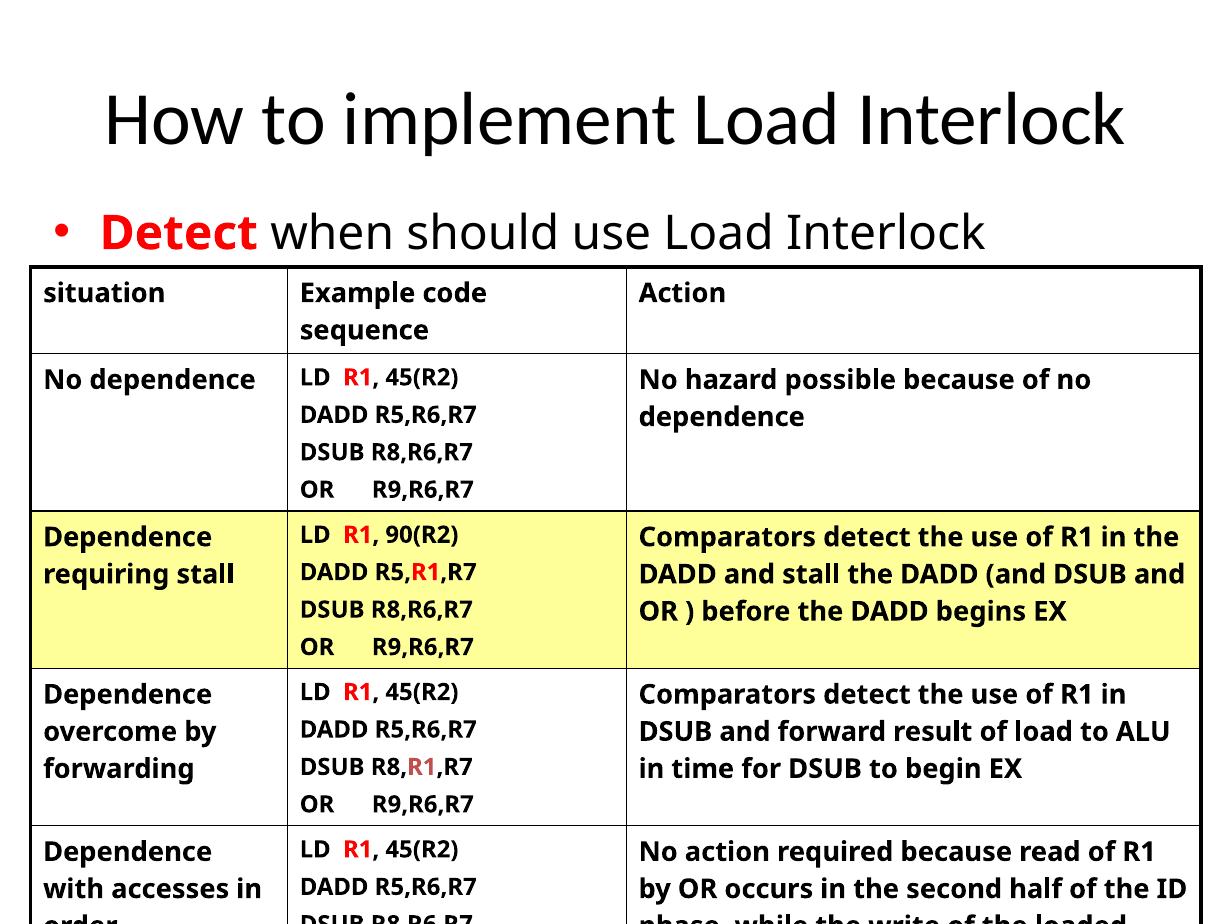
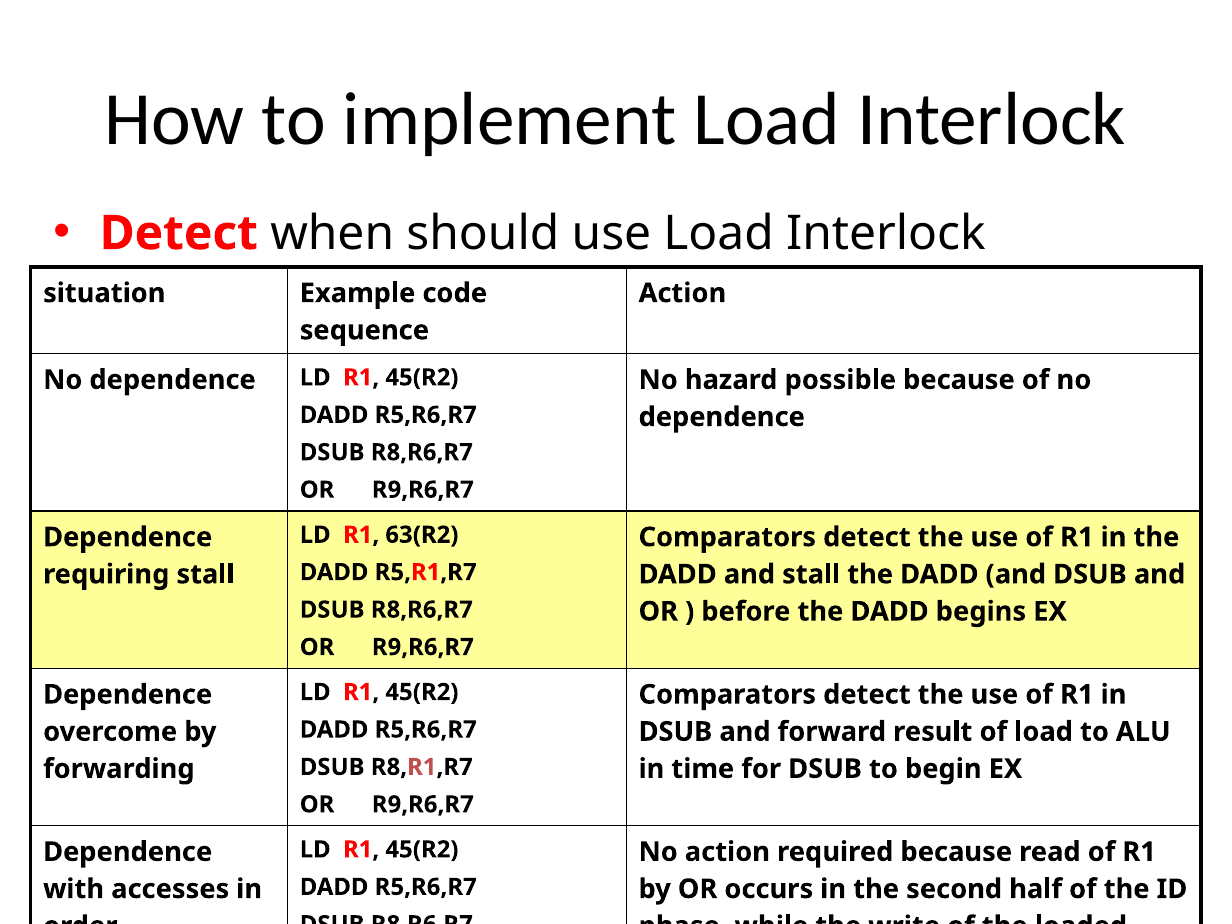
90(R2: 90(R2 -> 63(R2
